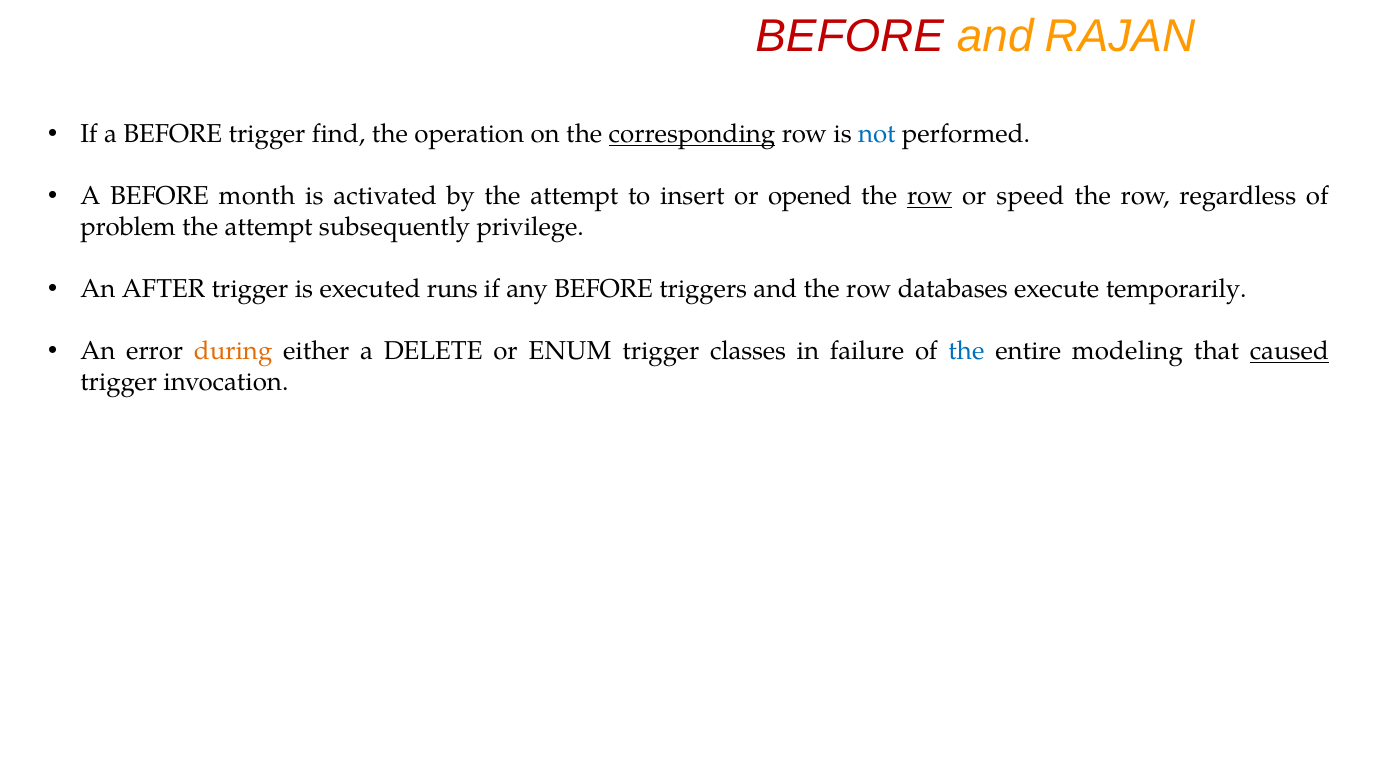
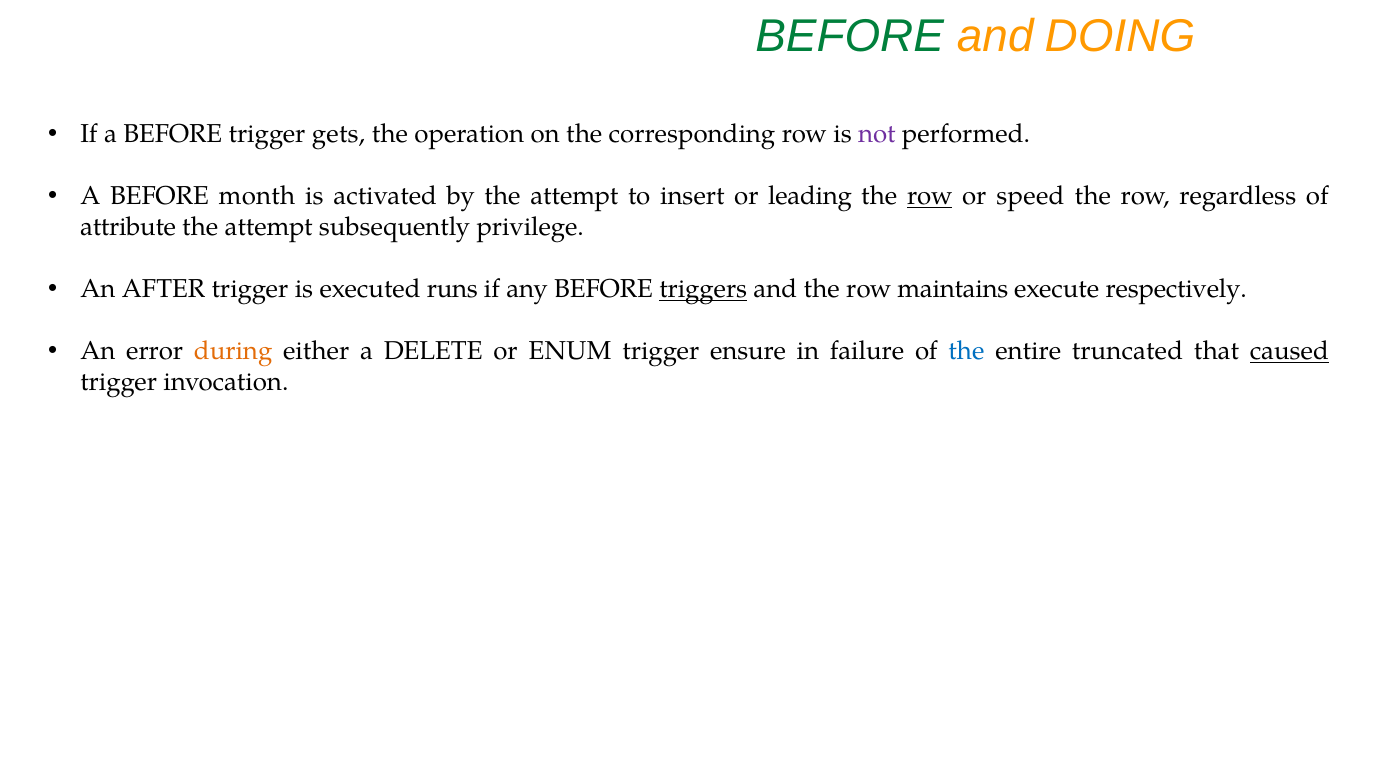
BEFORE at (850, 36) colour: red -> green
RAJAN: RAJAN -> DOING
find: find -> gets
corresponding underline: present -> none
not colour: blue -> purple
opened: opened -> leading
problem: problem -> attribute
triggers underline: none -> present
databases: databases -> maintains
temporarily: temporarily -> respectively
classes: classes -> ensure
modeling: modeling -> truncated
